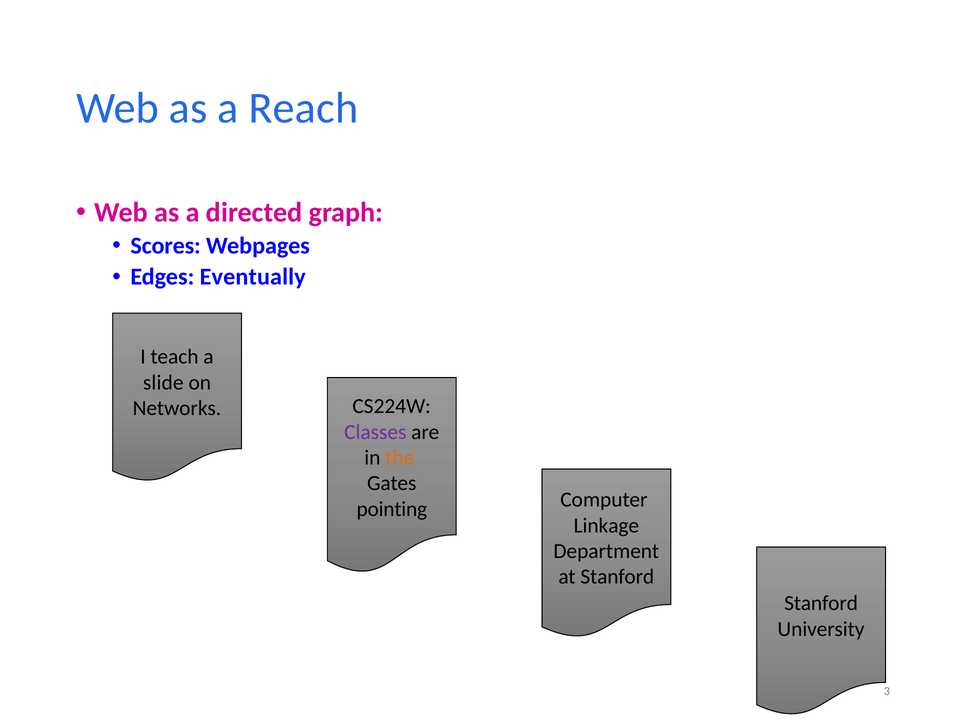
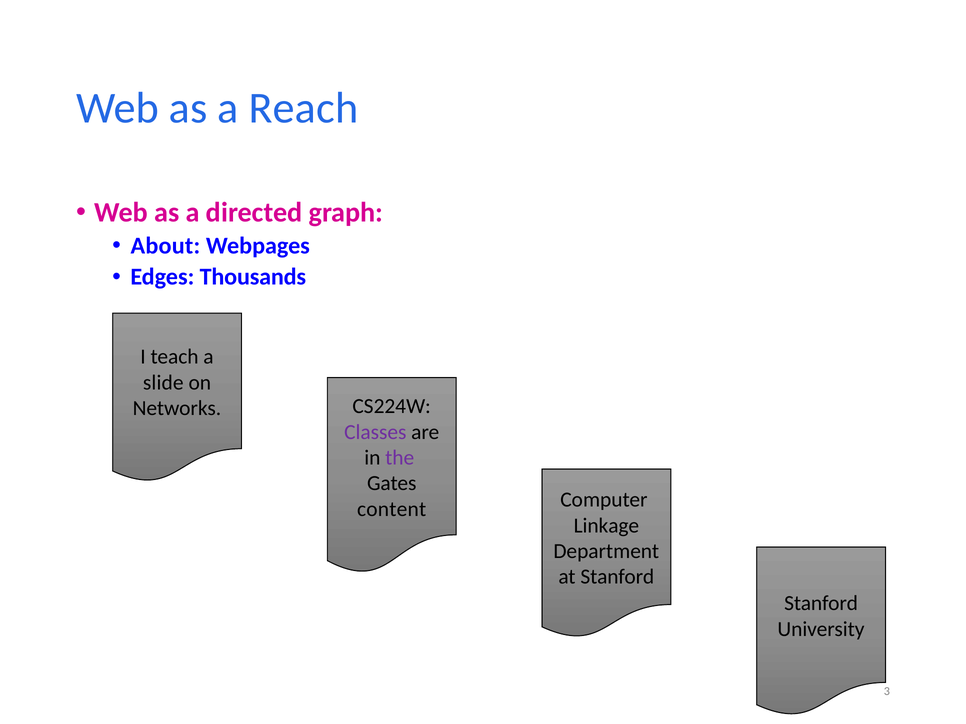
Scores: Scores -> About
Eventually: Eventually -> Thousands
the colour: orange -> purple
pointing: pointing -> content
